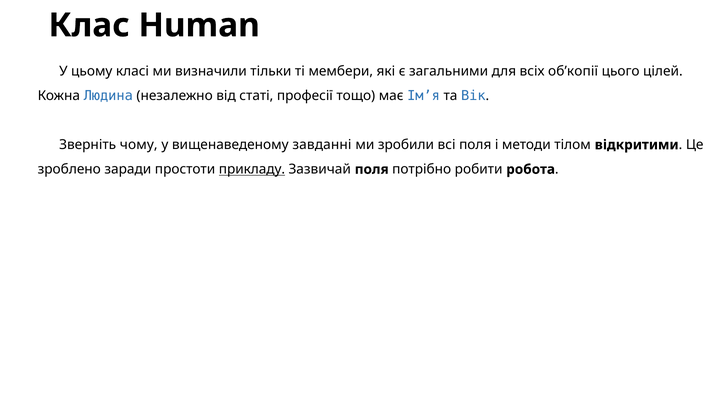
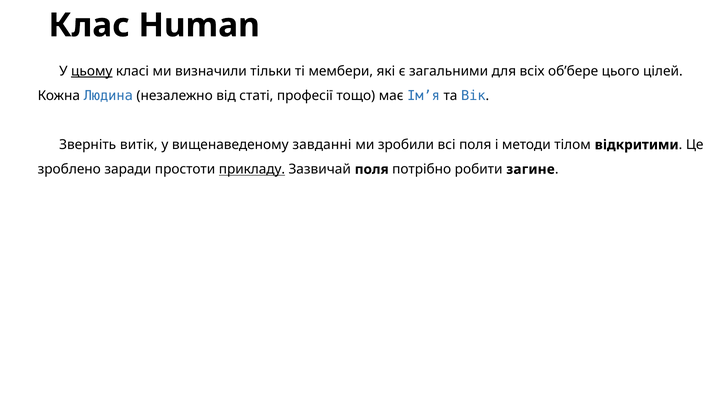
цьому underline: none -> present
об’копії: об’копії -> об’бере
чому: чому -> витік
робота: робота -> загине
